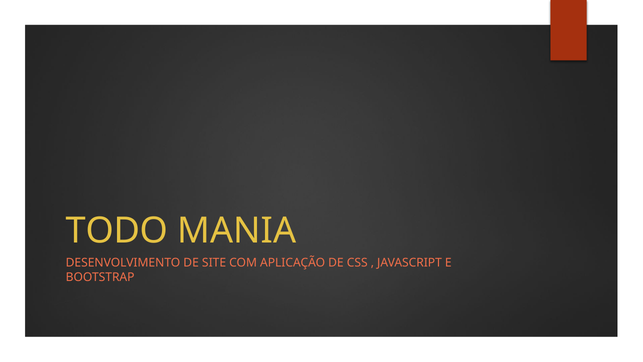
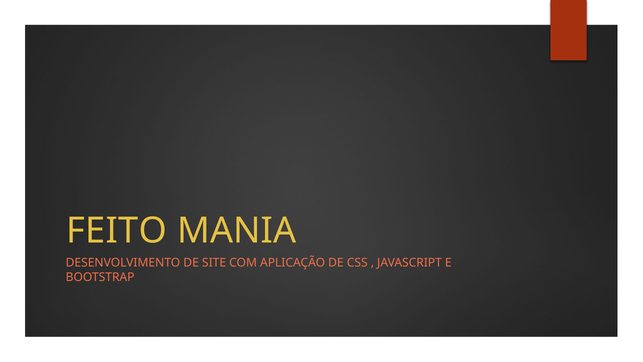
TODO: TODO -> FEITO
